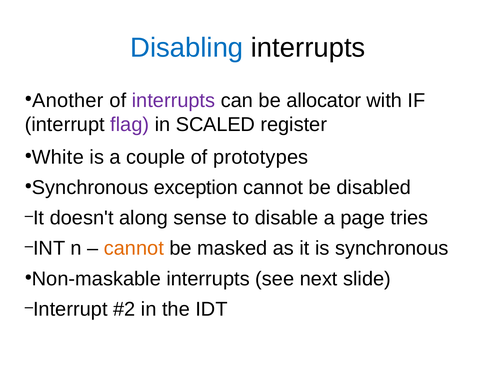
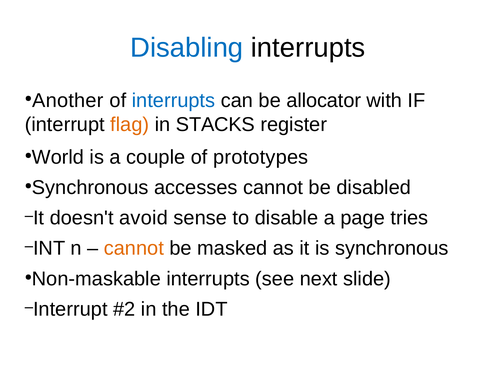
interrupts at (174, 100) colour: purple -> blue
flag colour: purple -> orange
SCALED: SCALED -> STACKS
White: White -> World
exception: exception -> accesses
along: along -> avoid
